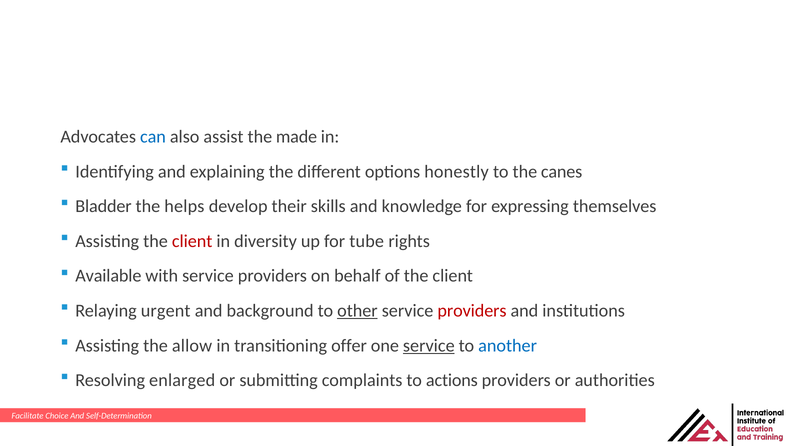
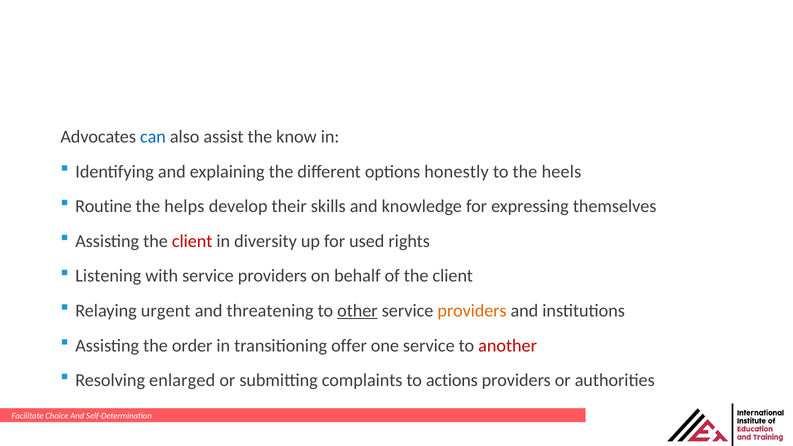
made: made -> know
canes: canes -> heels
Bladder: Bladder -> Routine
tube: tube -> used
Available: Available -> Listening
background: background -> threatening
providers at (472, 311) colour: red -> orange
allow: allow -> order
service at (429, 346) underline: present -> none
another colour: blue -> red
